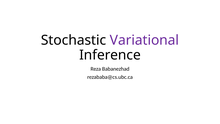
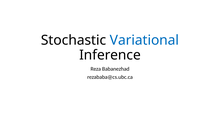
Variational colour: purple -> blue
